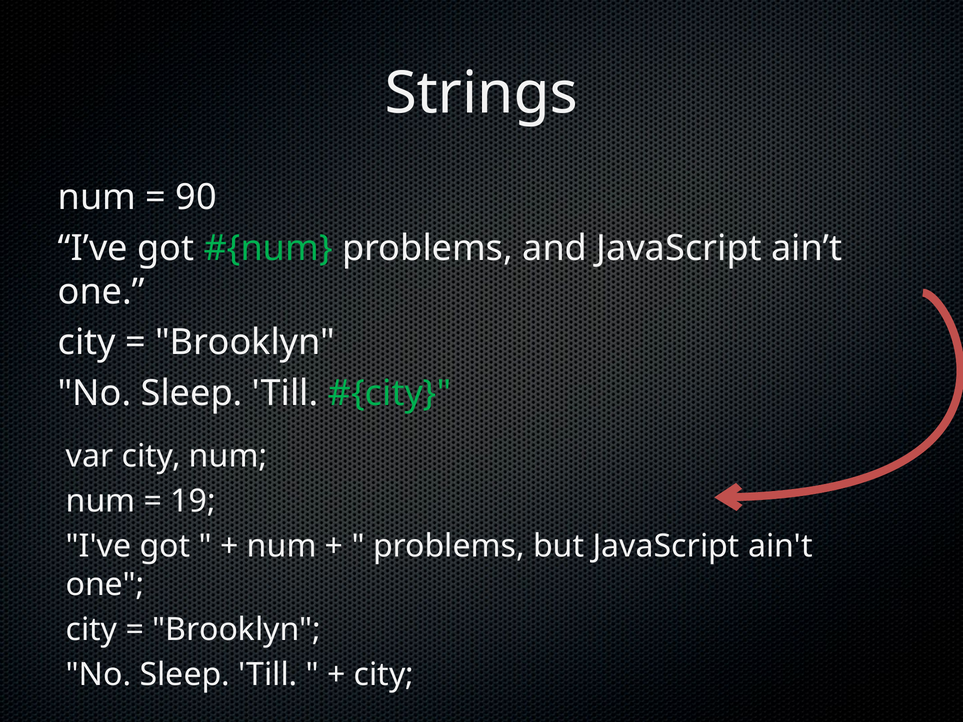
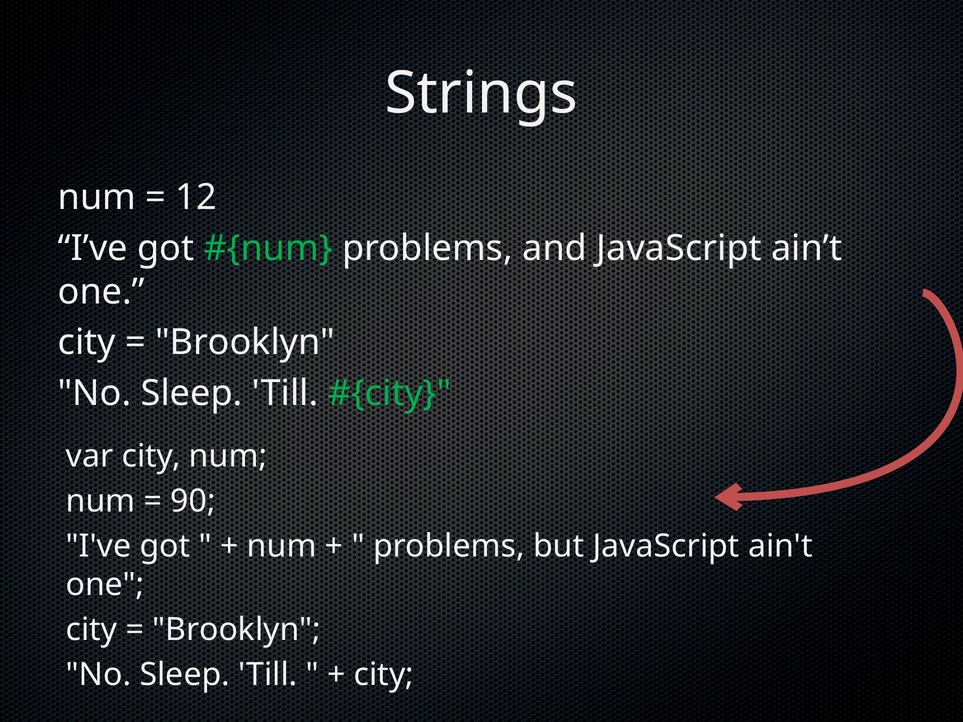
90: 90 -> 12
19: 19 -> 90
